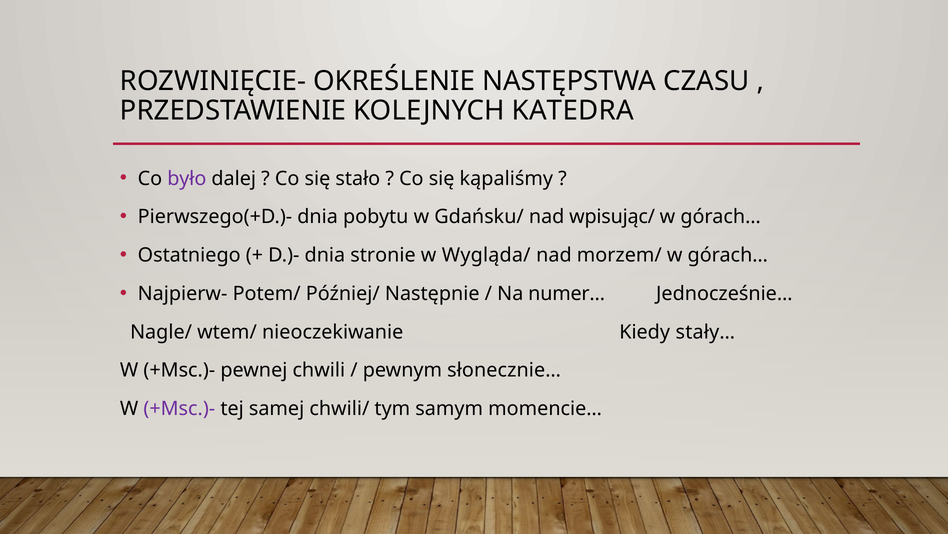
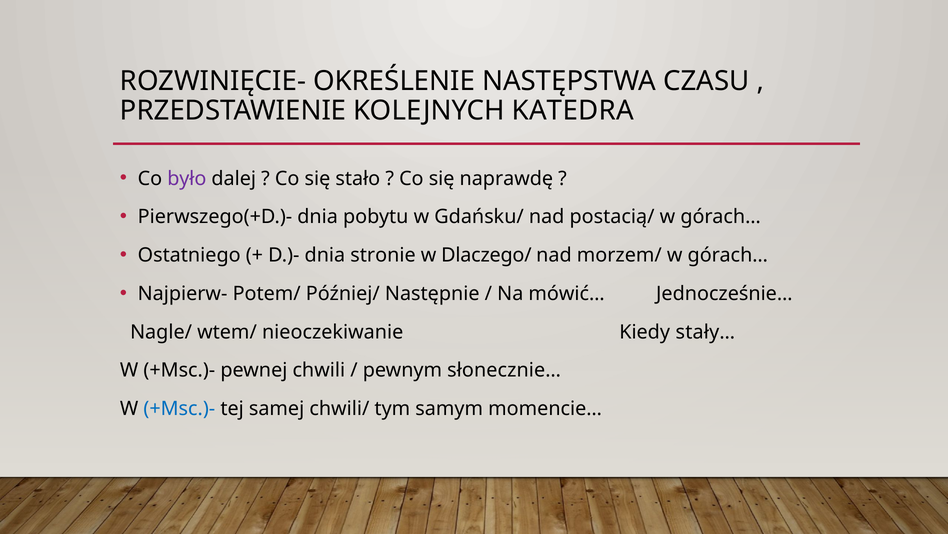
kąpaliśmy: kąpaliśmy -> naprawdę
wpisując/: wpisując/ -> postacią/
Wygląda/: Wygląda/ -> Dlaczego/
numer…: numer… -> mówić…
+Msc.)- at (179, 408) colour: purple -> blue
